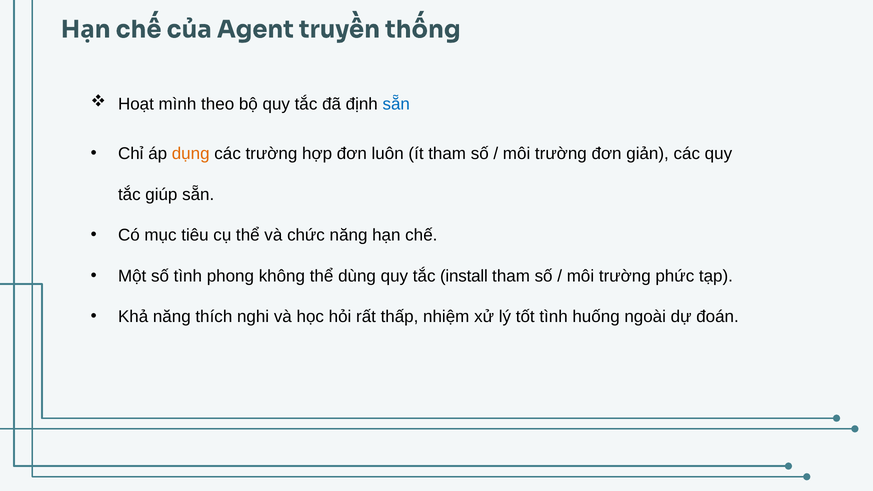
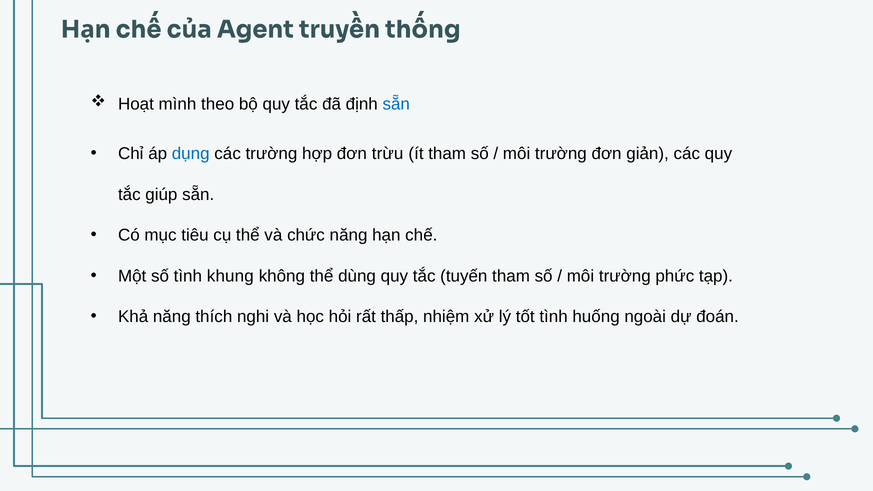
dụng colour: orange -> blue
luôn: luôn -> trừu
phong: phong -> khung
install: install -> tuyến
